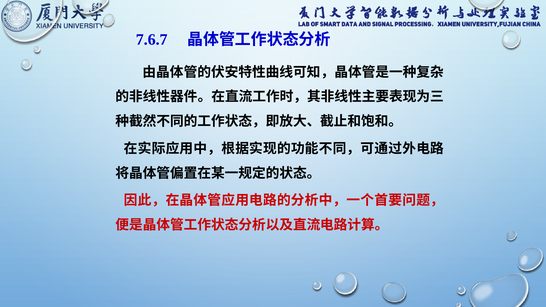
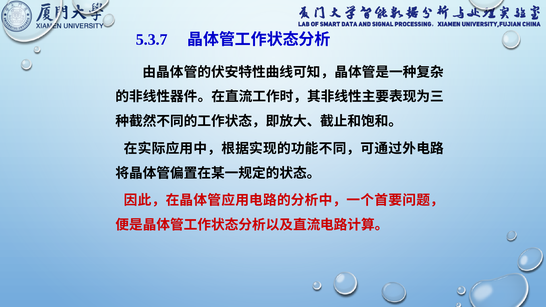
7.6.7: 7.6.7 -> 5.3.7
